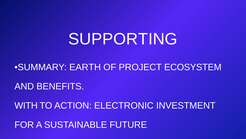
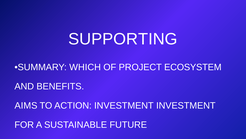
EARTH: EARTH -> WHICH
WITH: WITH -> AIMS
ACTION ELECTRONIC: ELECTRONIC -> INVESTMENT
